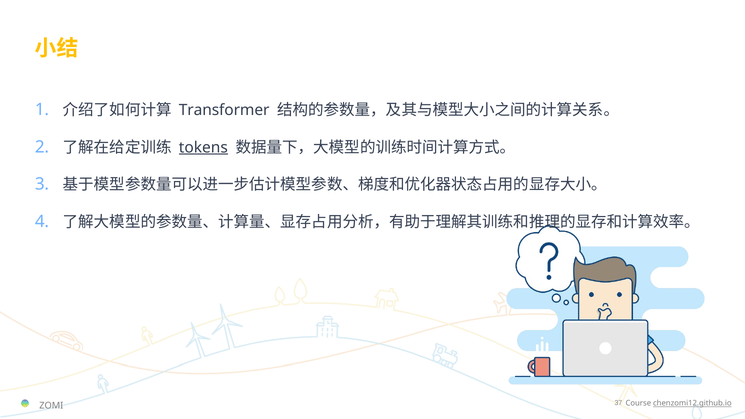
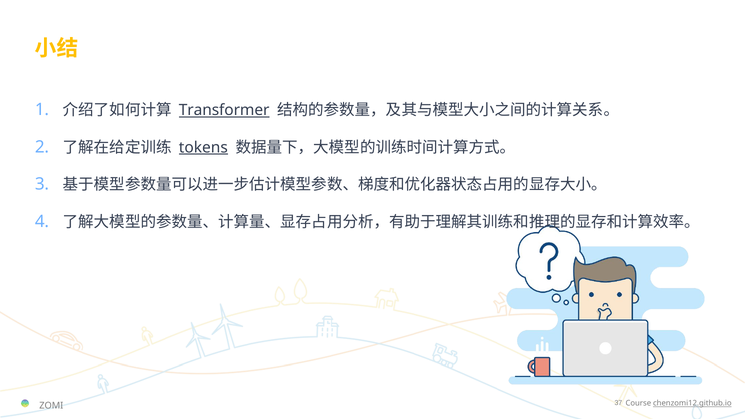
Transformer underline: none -> present
